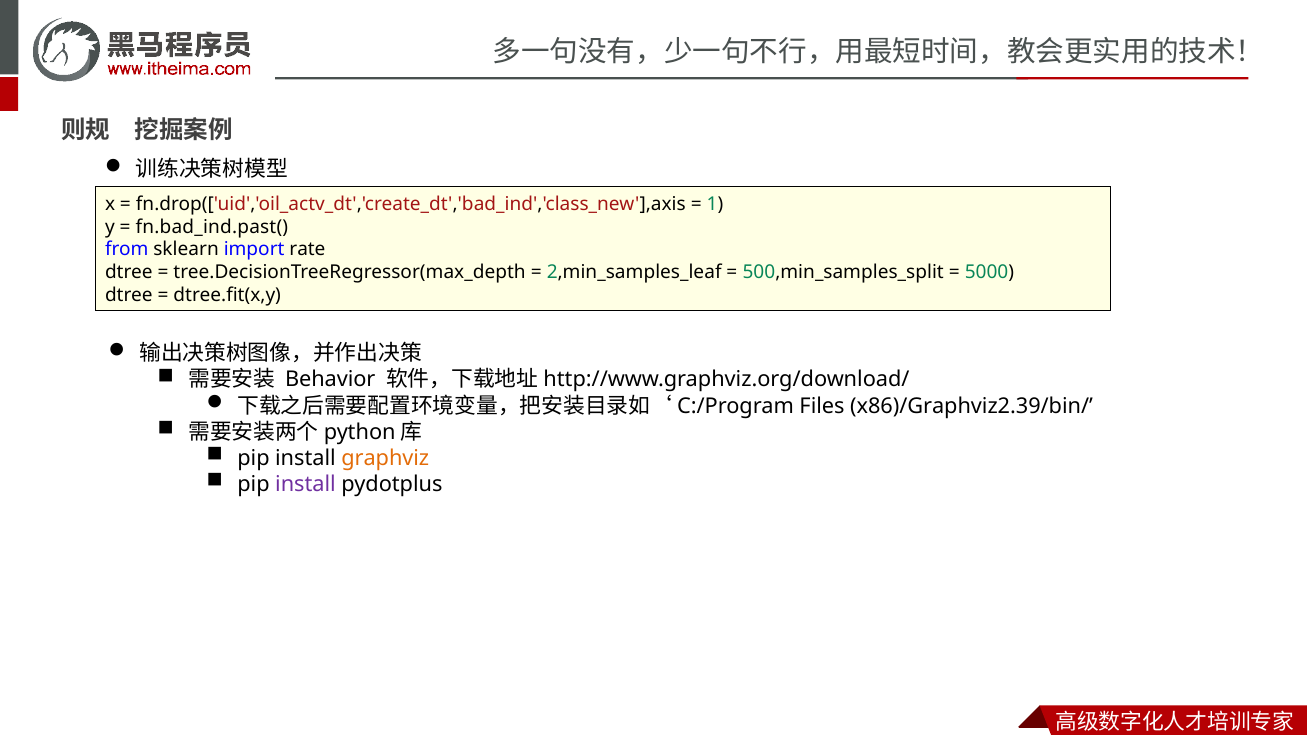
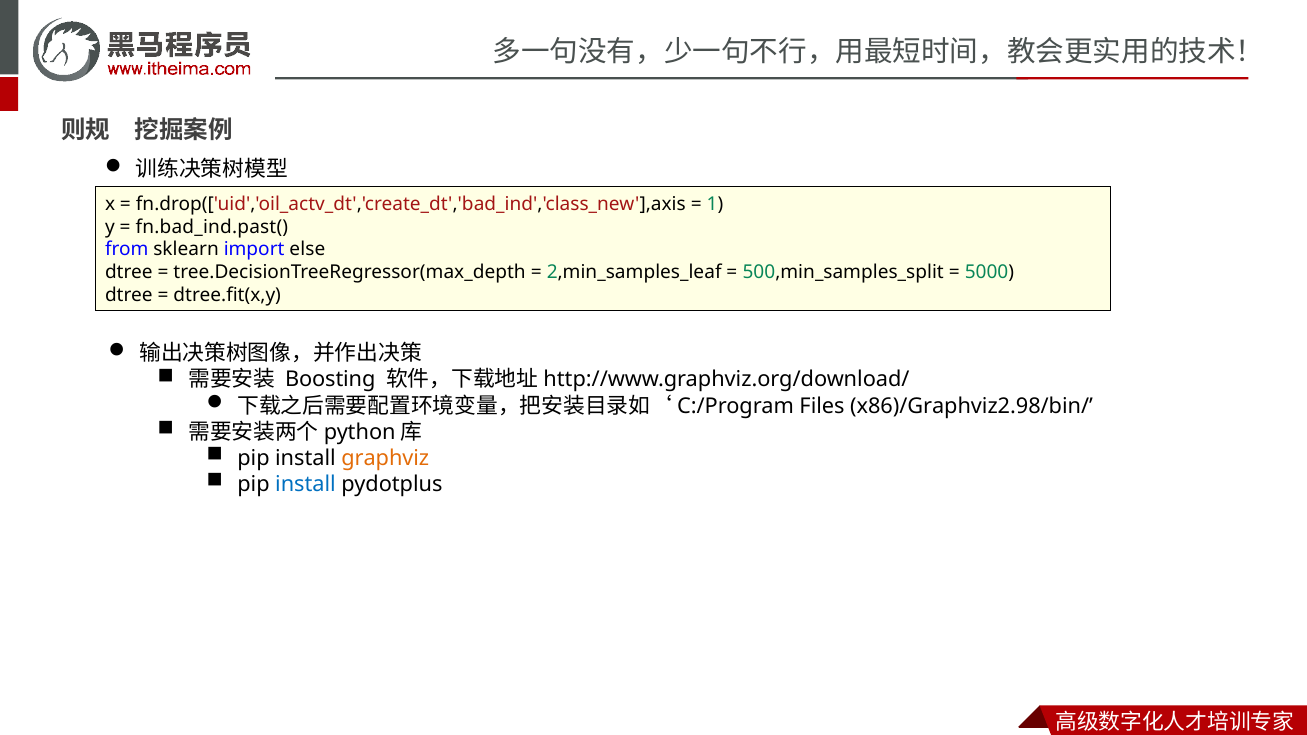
rate: rate -> else
Behavior: Behavior -> Boosting
x86)/Graphviz2.39/bin/: x86)/Graphviz2.39/bin/ -> x86)/Graphviz2.98/bin/
install at (305, 484) colour: purple -> blue
